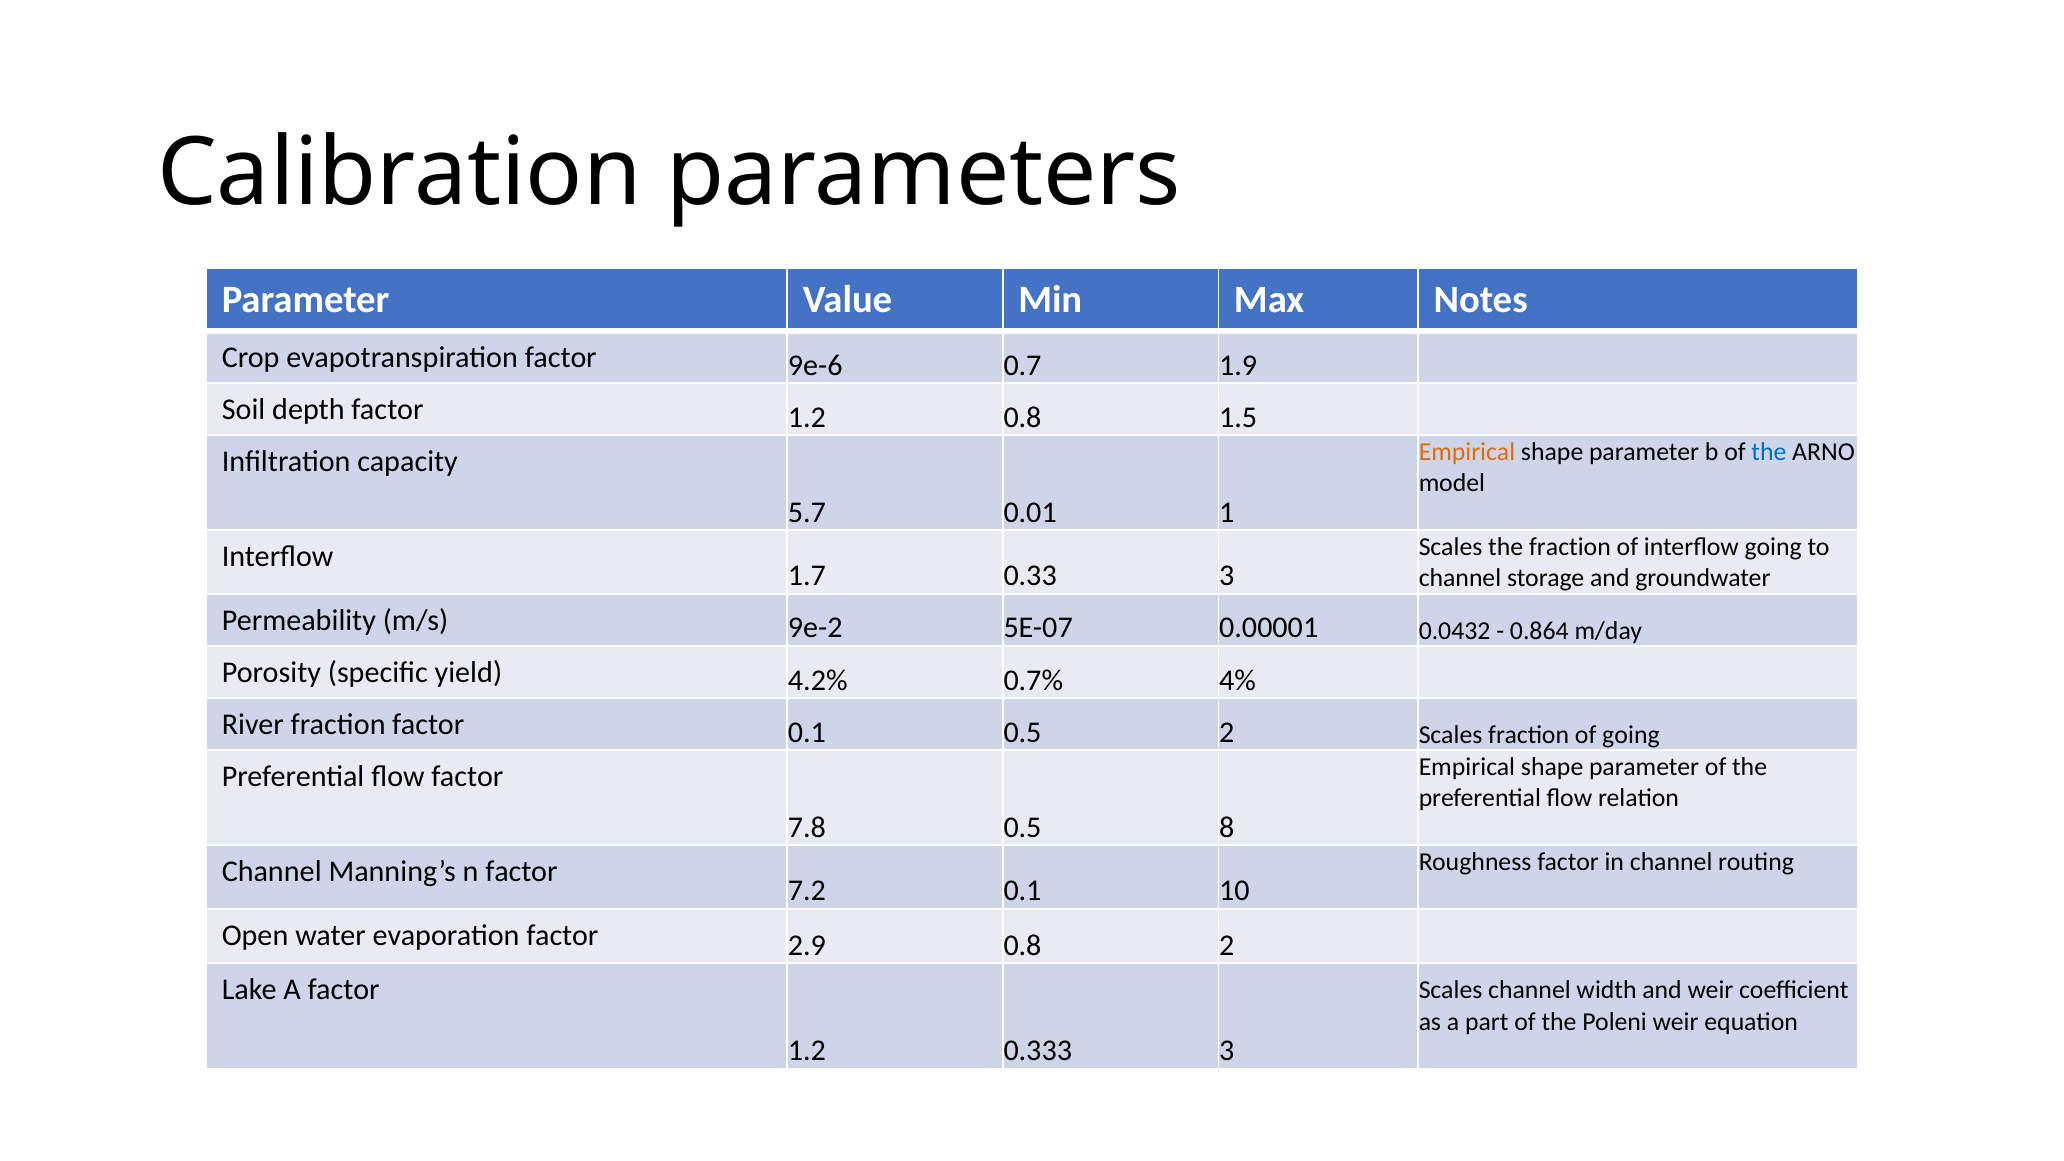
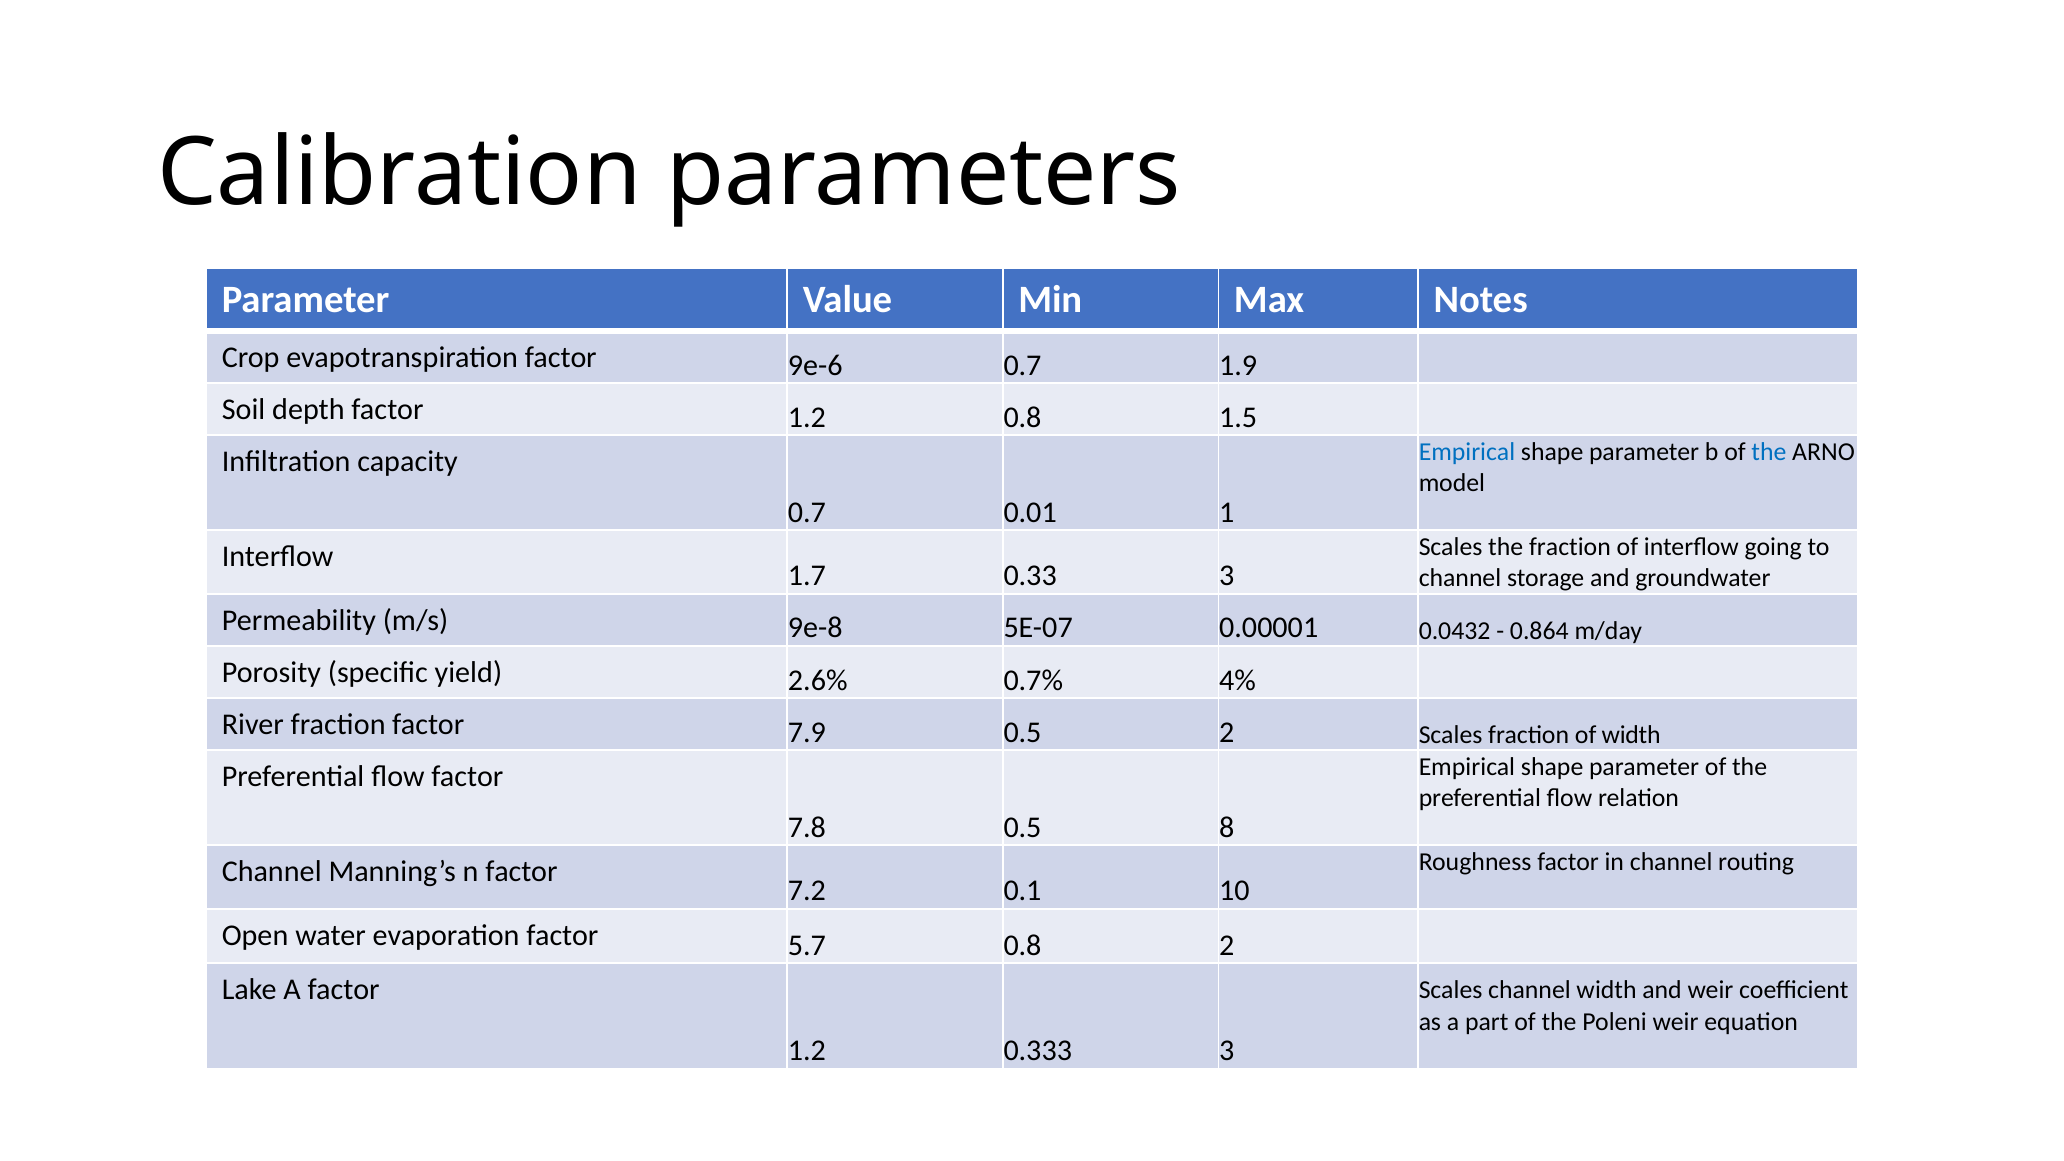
Empirical at (1467, 452) colour: orange -> blue
5.7 at (807, 512): 5.7 -> 0.7
9e-2: 9e-2 -> 9e-8
4.2%: 4.2% -> 2.6%
factor 0.1: 0.1 -> 7.9
of going: going -> width
2.9: 2.9 -> 5.7
